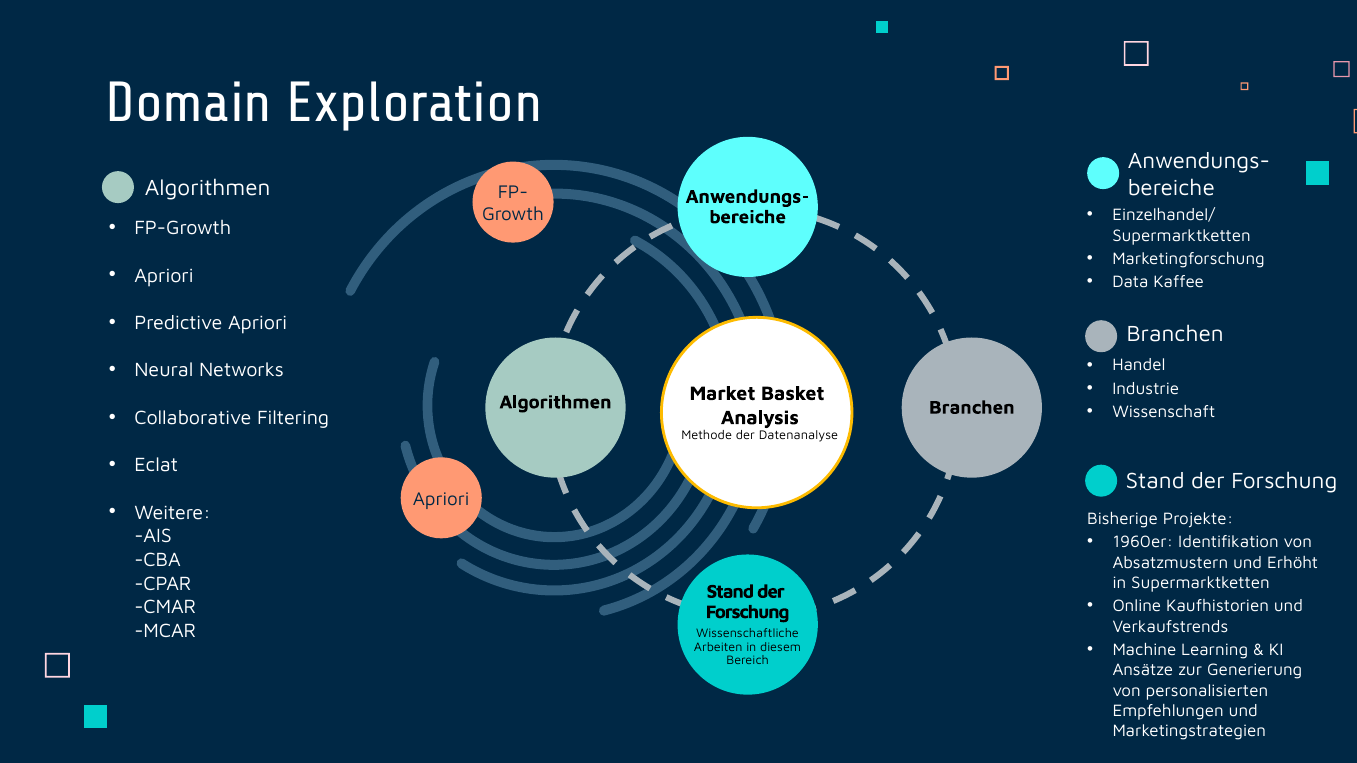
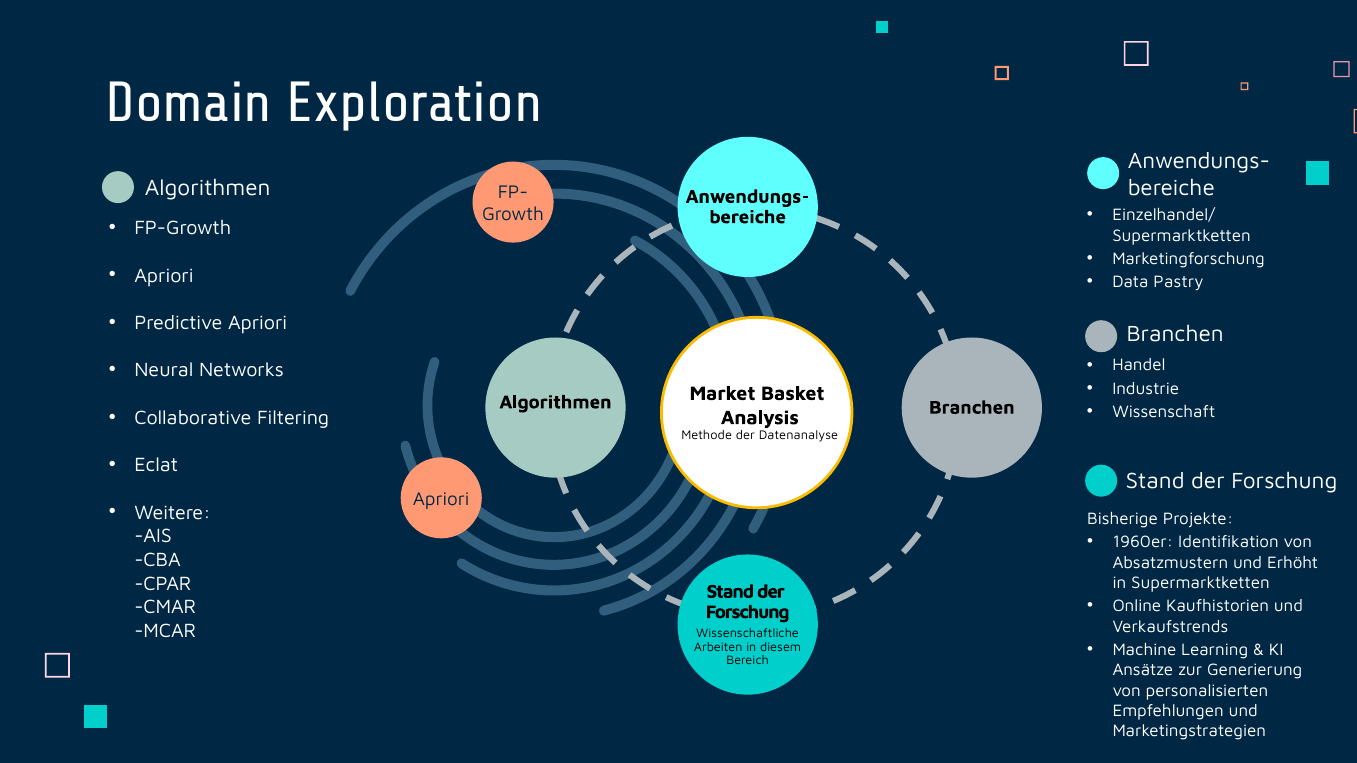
Kaffee: Kaffee -> Pastry
